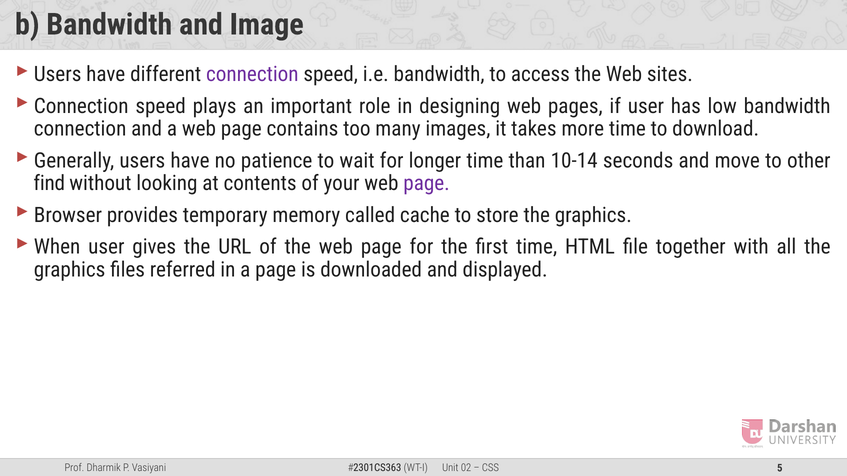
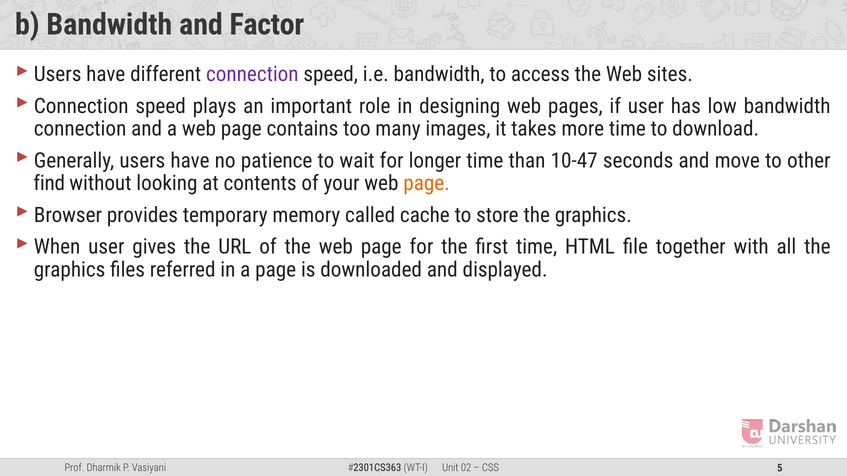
Image: Image -> Factor
10-14: 10-14 -> 10-47
page at (427, 184) colour: purple -> orange
